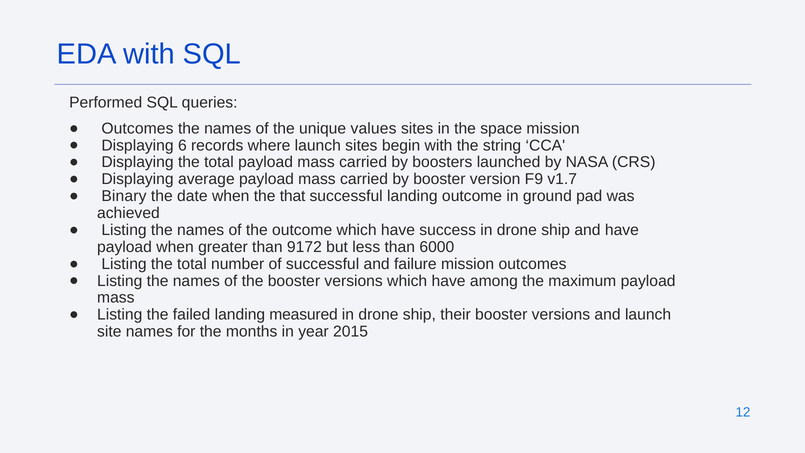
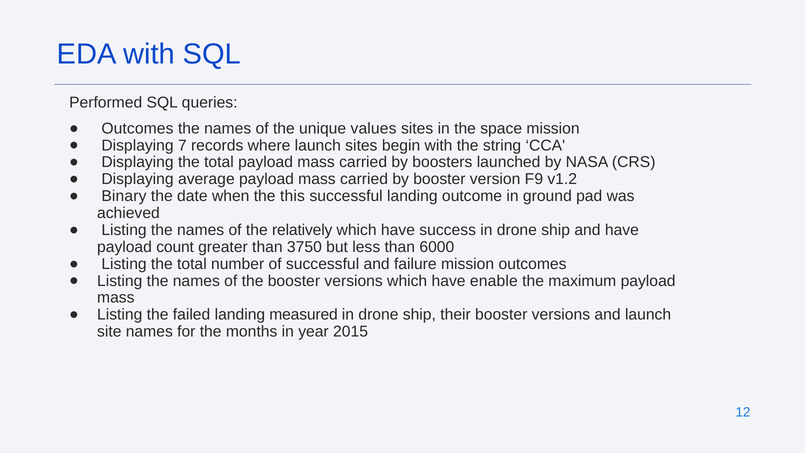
6: 6 -> 7
v1.7: v1.7 -> v1.2
that: that -> this
the outcome: outcome -> relatively
payload when: when -> count
9172: 9172 -> 3750
among: among -> enable
